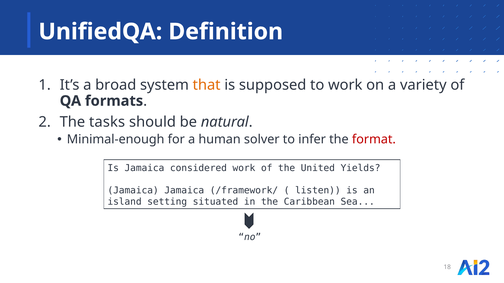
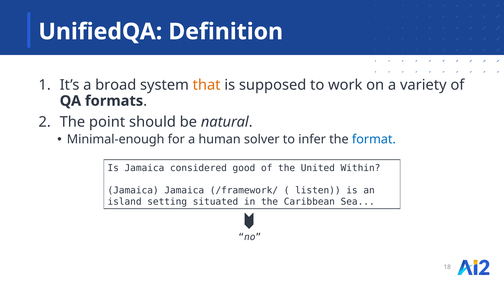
tasks: tasks -> point
format colour: red -> blue
considered work: work -> good
Yields: Yields -> Within
